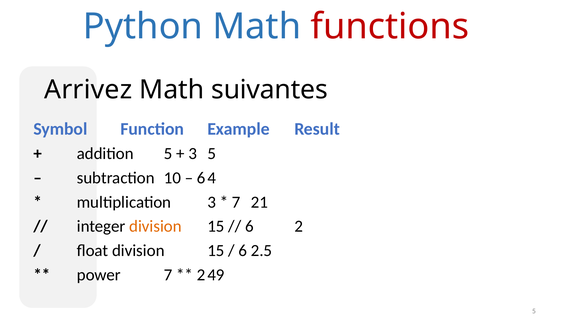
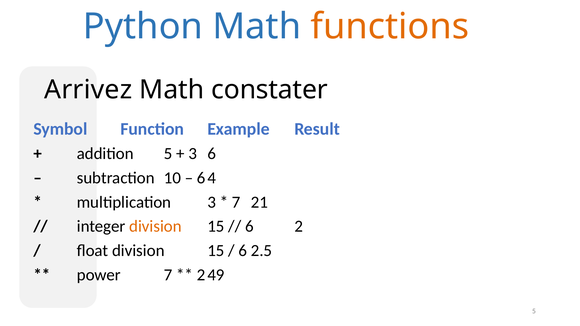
functions colour: red -> orange
suivantes: suivantes -> constater
3 5: 5 -> 6
